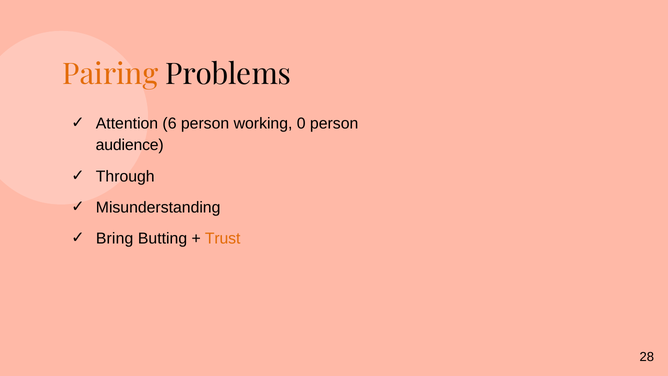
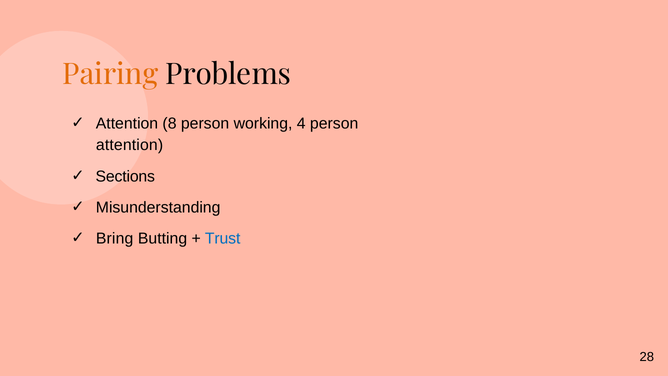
6: 6 -> 8
0: 0 -> 4
audience at (130, 145): audience -> attention
Through: Through -> Sections
Trust colour: orange -> blue
